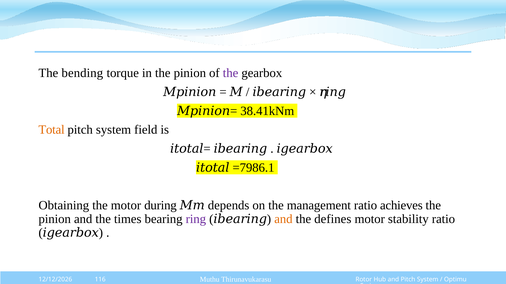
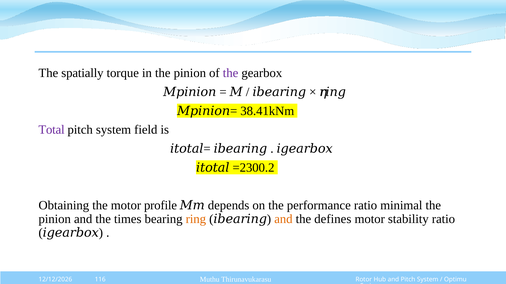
bending: bending -> spatially
Total colour: orange -> purple
=7986.1: =7986.1 -> =2300.2
during: during -> profile
management: management -> performance
achieves: achieves -> minimal
ring colour: purple -> orange
